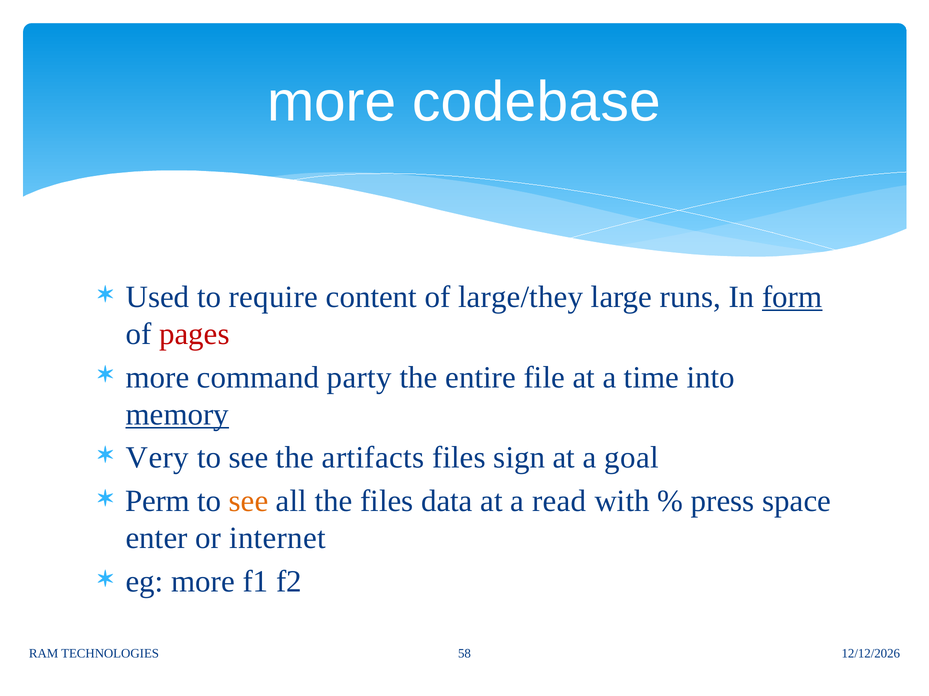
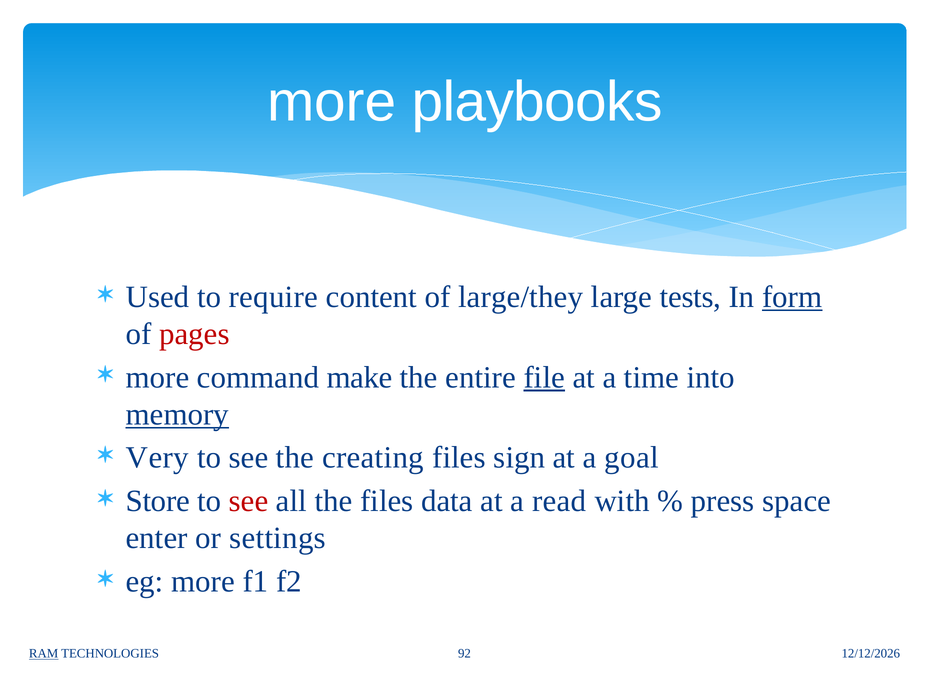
codebase: codebase -> playbooks
runs: runs -> tests
party: party -> make
file underline: none -> present
artifacts: artifacts -> creating
Perm: Perm -> Store
see at (249, 502) colour: orange -> red
internet: internet -> settings
RAM underline: none -> present
58: 58 -> 92
